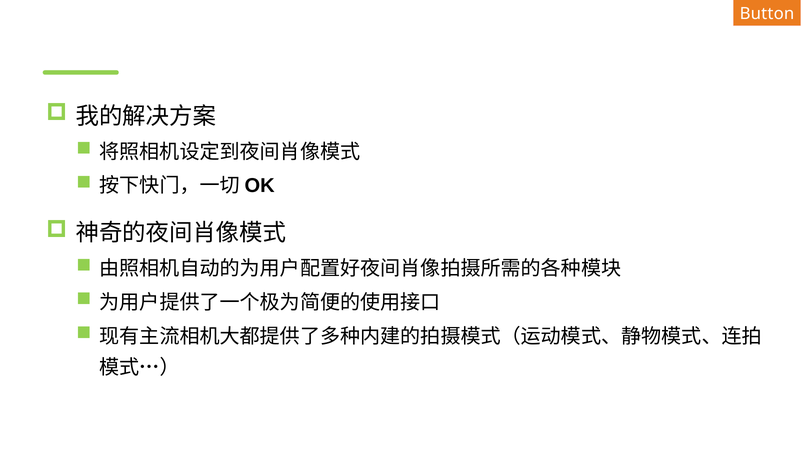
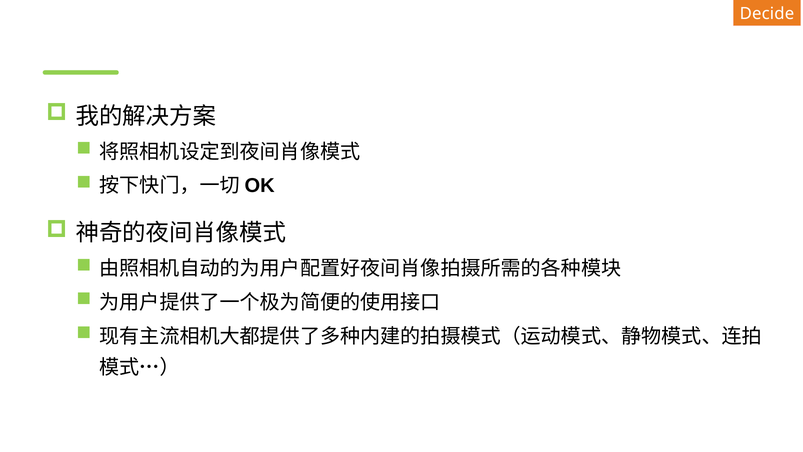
Button: Button -> Decide
